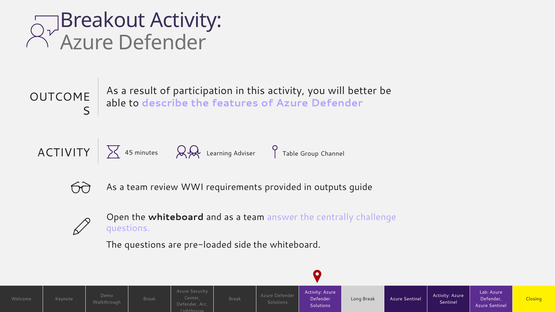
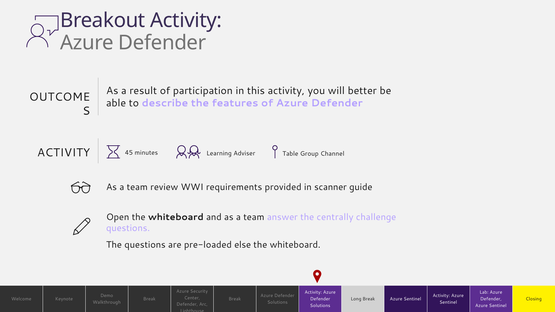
outputs: outputs -> scanner
side: side -> else
